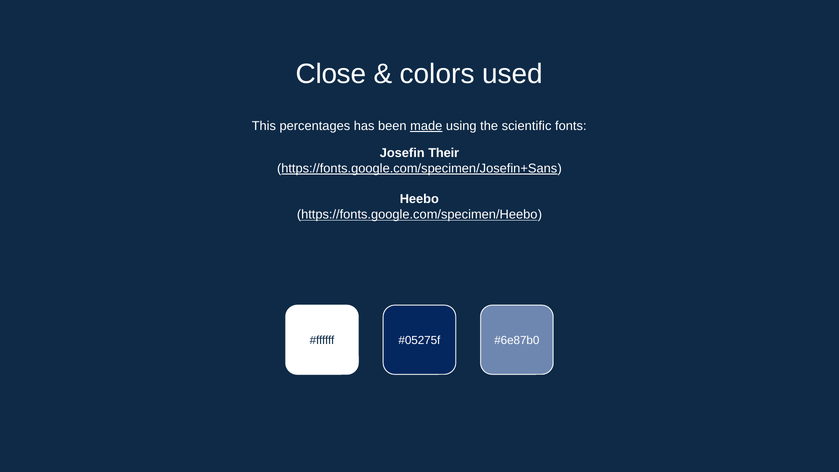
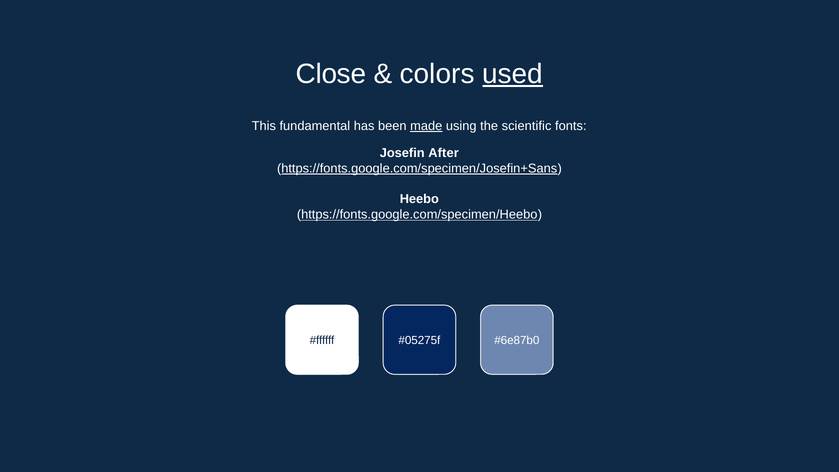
used underline: none -> present
percentages: percentages -> fundamental
Their: Their -> After
